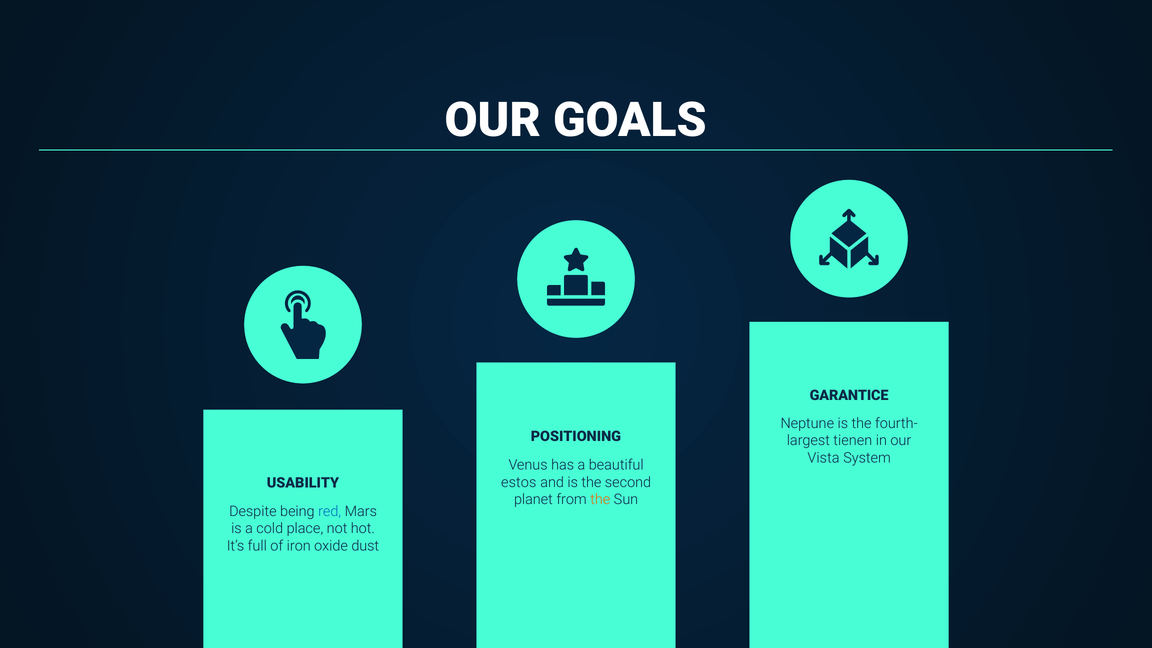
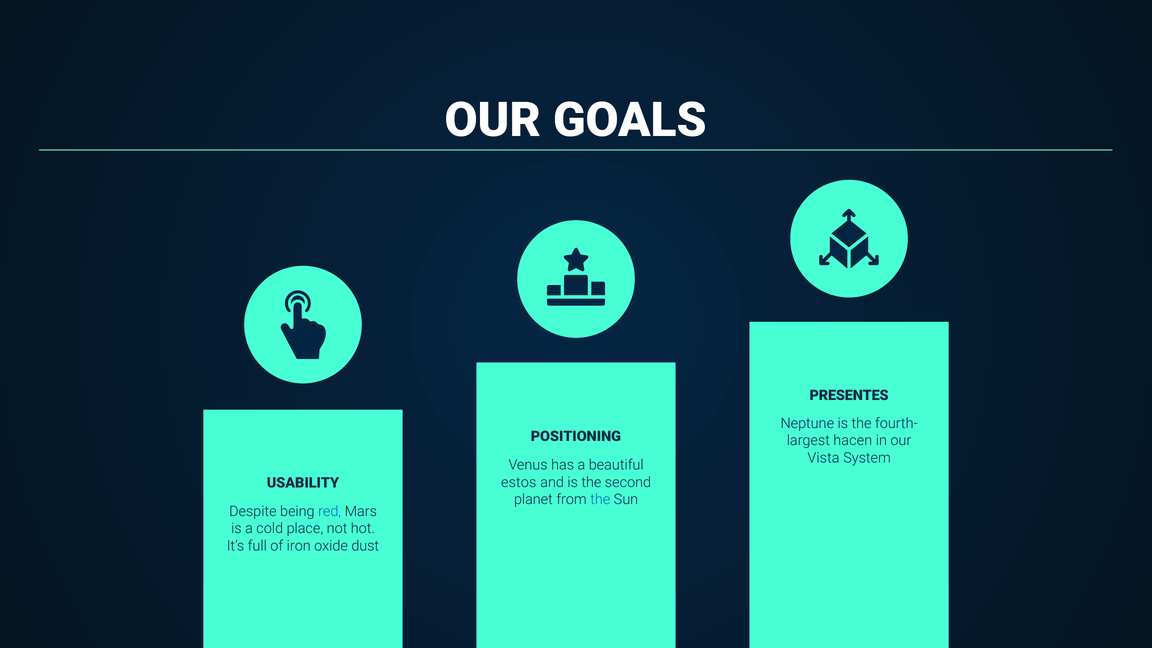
GARANTICE: GARANTICE -> PRESENTES
tienen: tienen -> hacen
the at (600, 500) colour: orange -> blue
